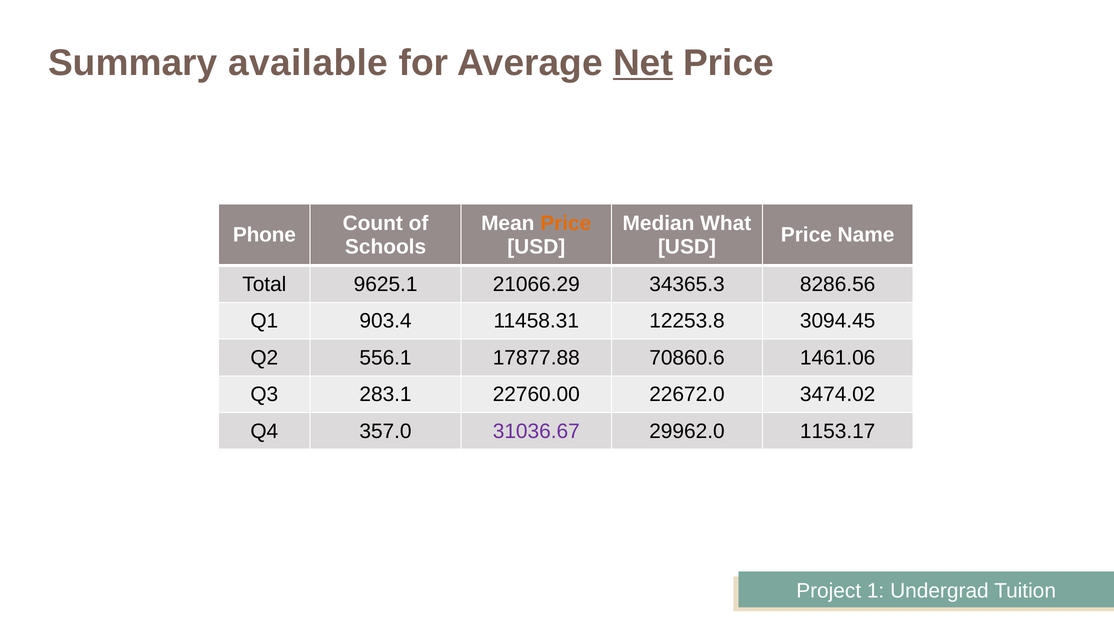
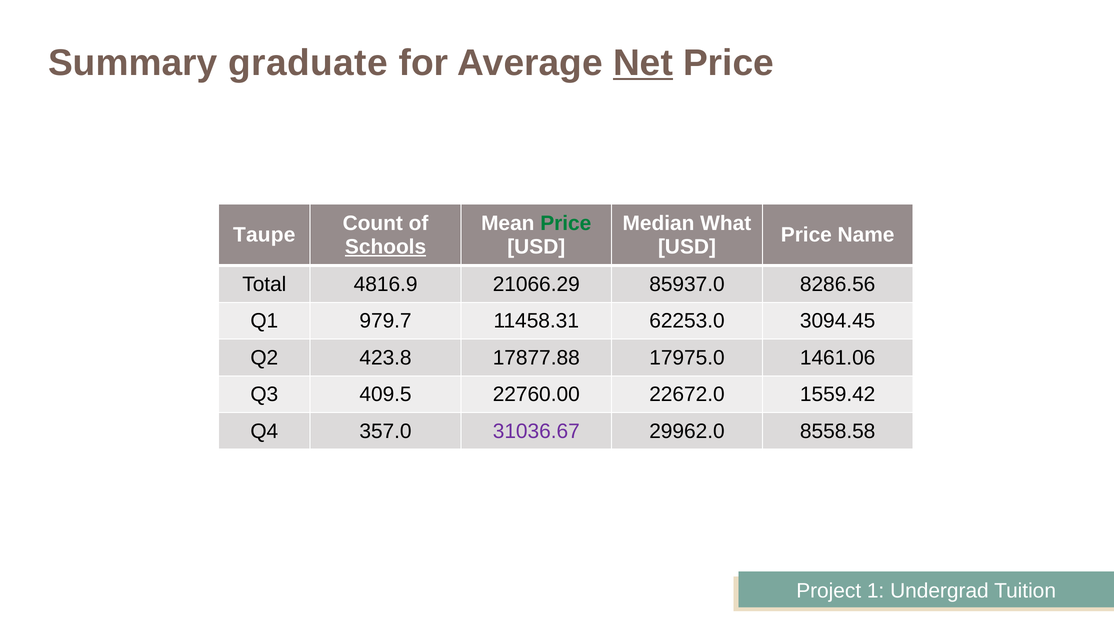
available: available -> graduate
Price at (566, 224) colour: orange -> green
Phone: Phone -> Taupe
Schools underline: none -> present
9625.1: 9625.1 -> 4816.9
34365.3: 34365.3 -> 85937.0
903.4: 903.4 -> 979.7
12253.8: 12253.8 -> 62253.0
556.1: 556.1 -> 423.8
70860.6: 70860.6 -> 17975.0
283.1: 283.1 -> 409.5
3474.02: 3474.02 -> 1559.42
1153.17: 1153.17 -> 8558.58
